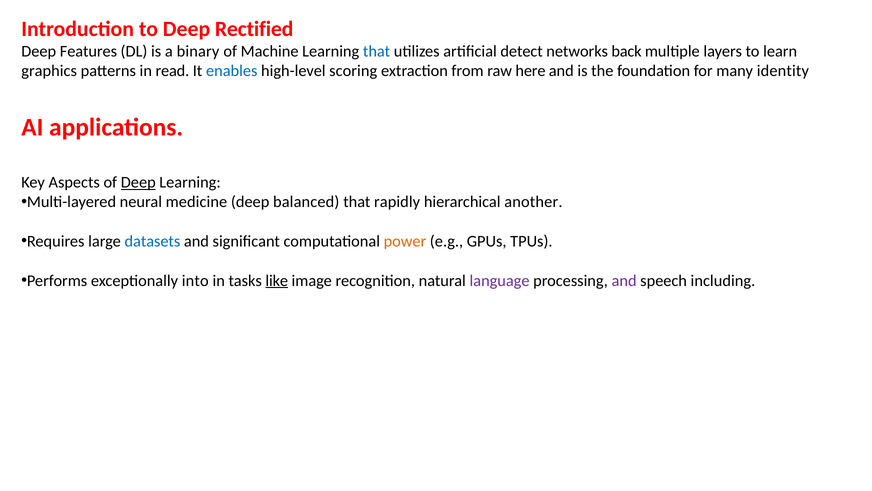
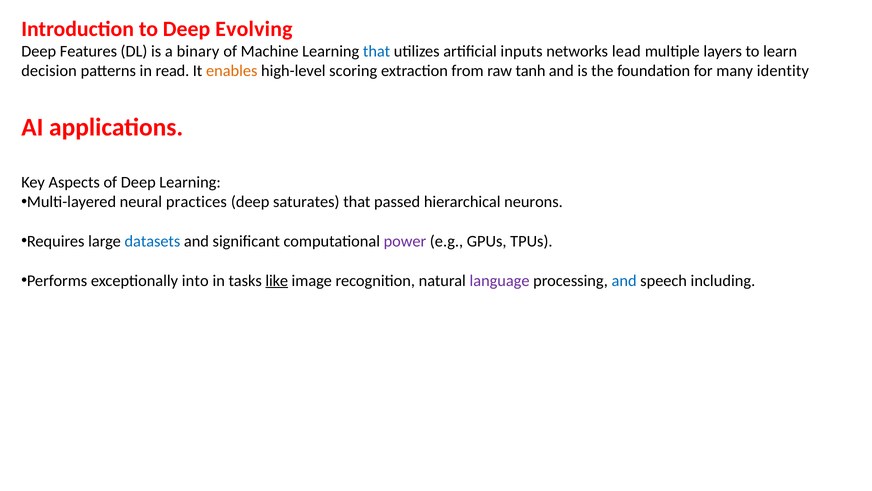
Rectified: Rectified -> Evolving
detect: detect -> inputs
back: back -> lead
graphics: graphics -> decision
enables colour: blue -> orange
here: here -> tanh
Deep at (138, 182) underline: present -> none
medicine: medicine -> practices
balanced: balanced -> saturates
rapidly: rapidly -> passed
another: another -> neurons
power colour: orange -> purple
and at (624, 280) colour: purple -> blue
